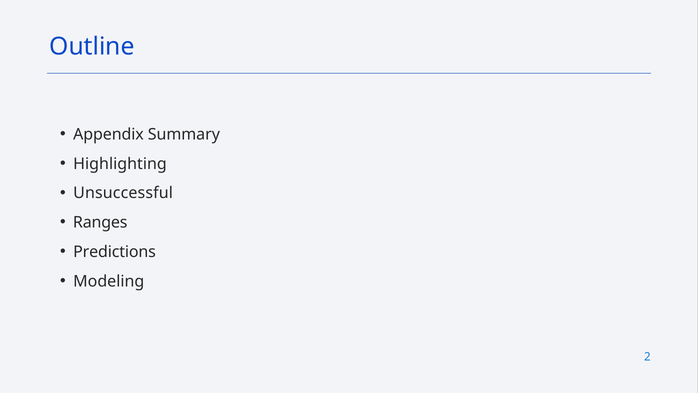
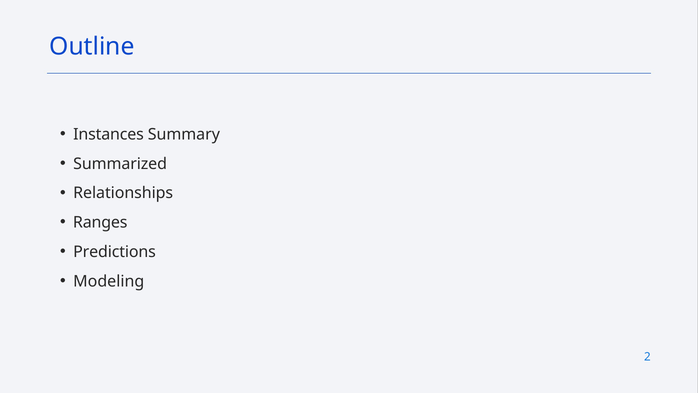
Appendix: Appendix -> Instances
Highlighting: Highlighting -> Summarized
Unsuccessful: Unsuccessful -> Relationships
